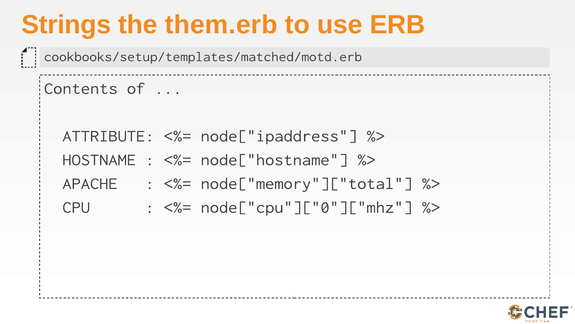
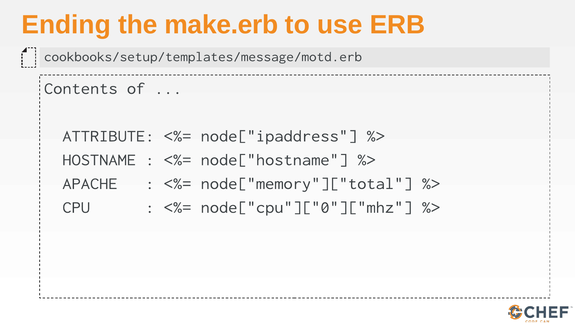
Strings: Strings -> Ending
them.erb: them.erb -> make.erb
cookbooks/setup/templates/matched/motd.erb: cookbooks/setup/templates/matched/motd.erb -> cookbooks/setup/templates/message/motd.erb
